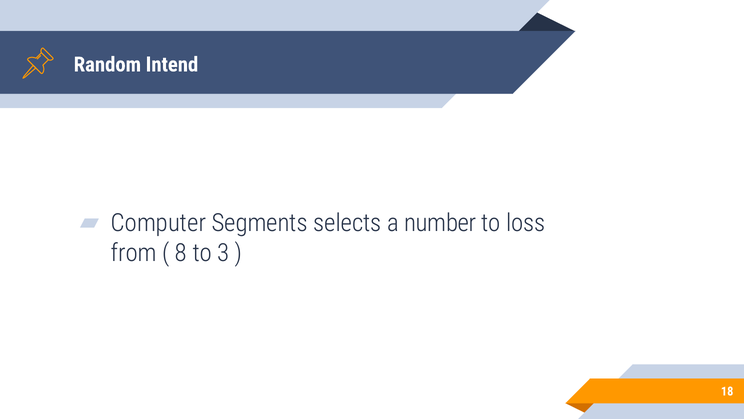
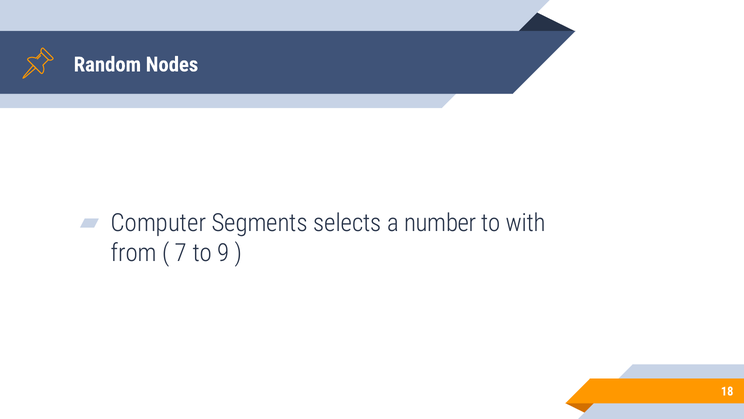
Intend: Intend -> Nodes
loss: loss -> with
8: 8 -> 7
3: 3 -> 9
